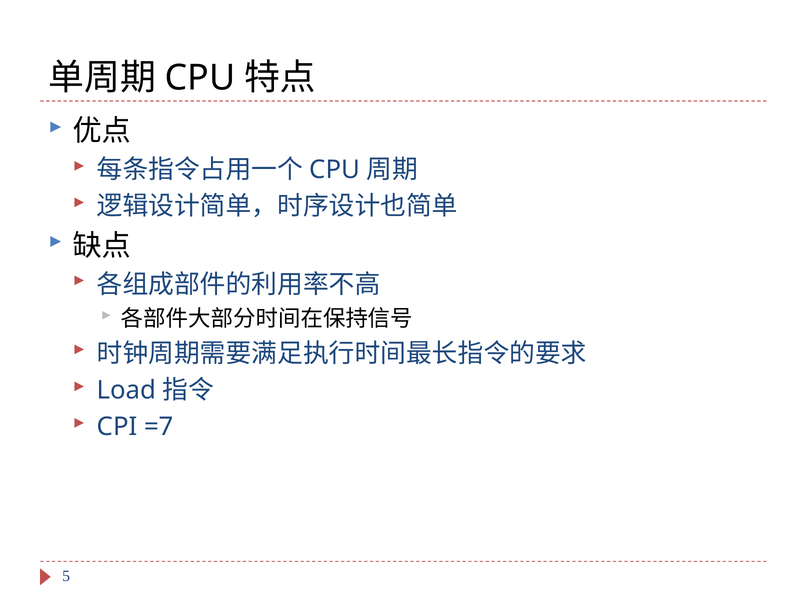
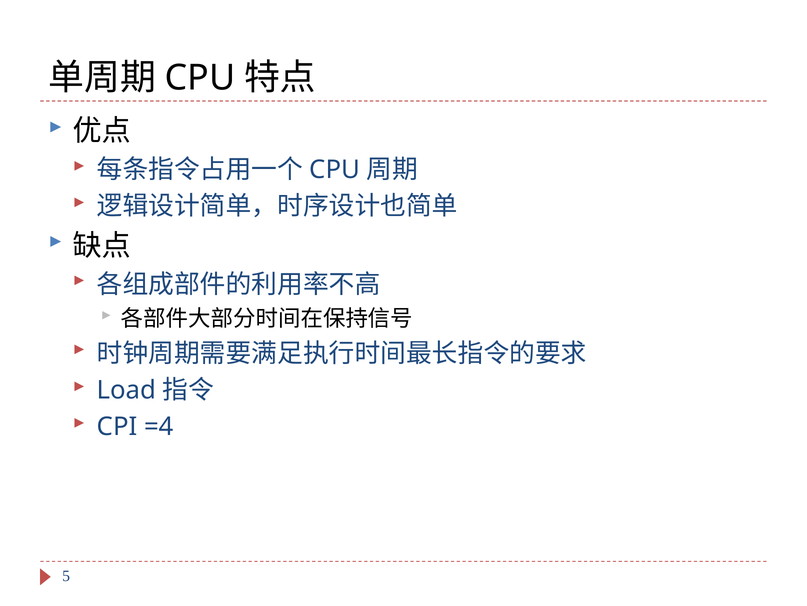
=7: =7 -> =4
